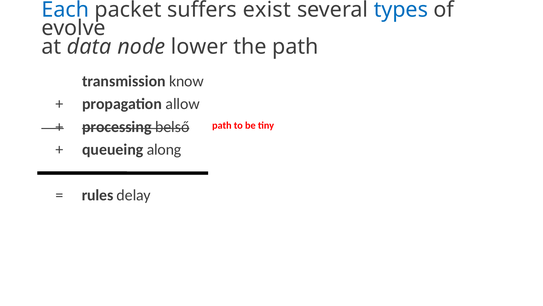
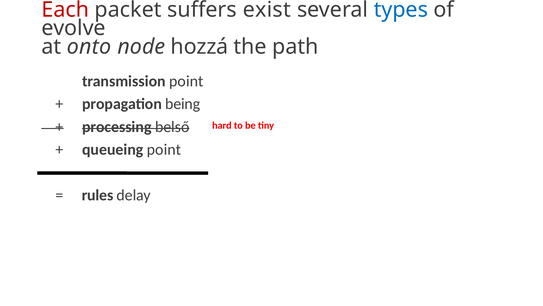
Each colour: blue -> red
data: data -> onto
lower: lower -> hozzá
transmission know: know -> point
allow: allow -> being
path at (222, 125): path -> hard
queueing along: along -> point
